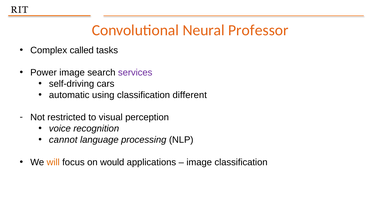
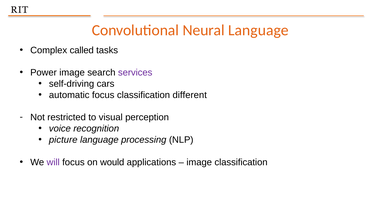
Neural Professor: Professor -> Language
automatic using: using -> focus
cannot: cannot -> picture
will colour: orange -> purple
